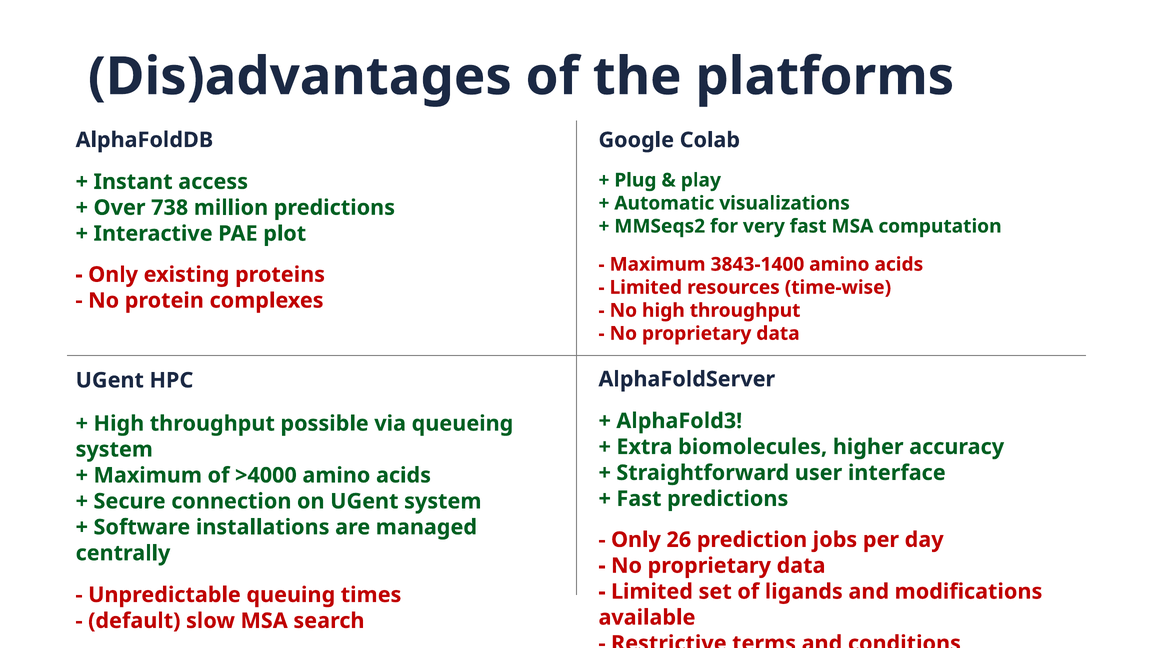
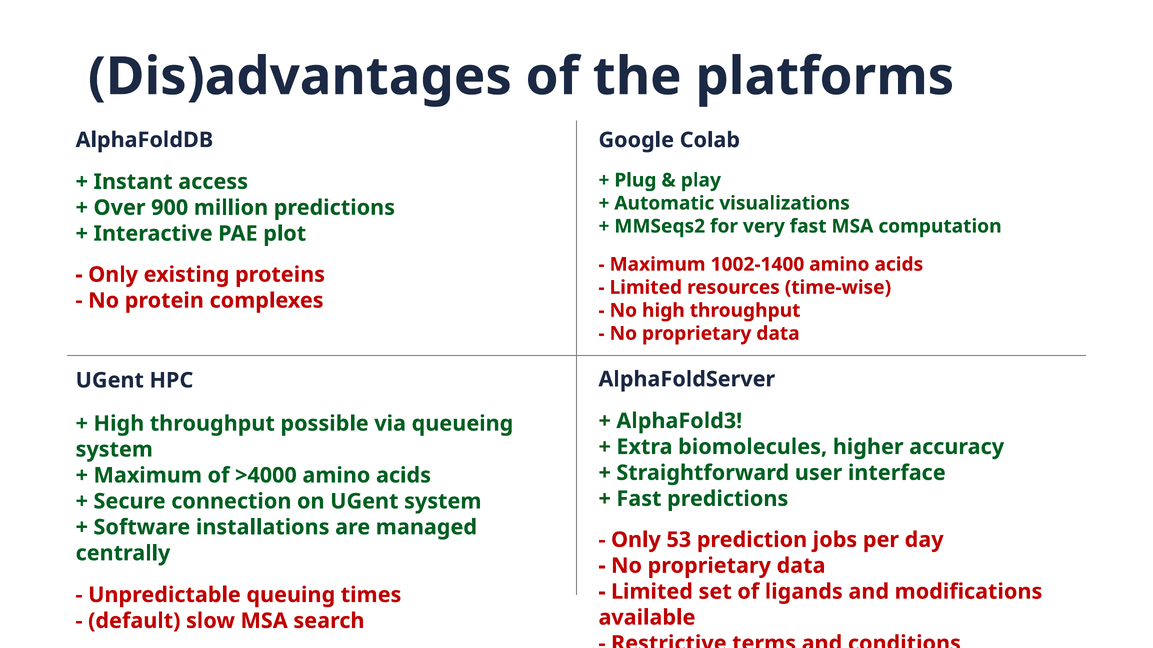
738: 738 -> 900
3843-1400: 3843-1400 -> 1002-1400
26: 26 -> 53
